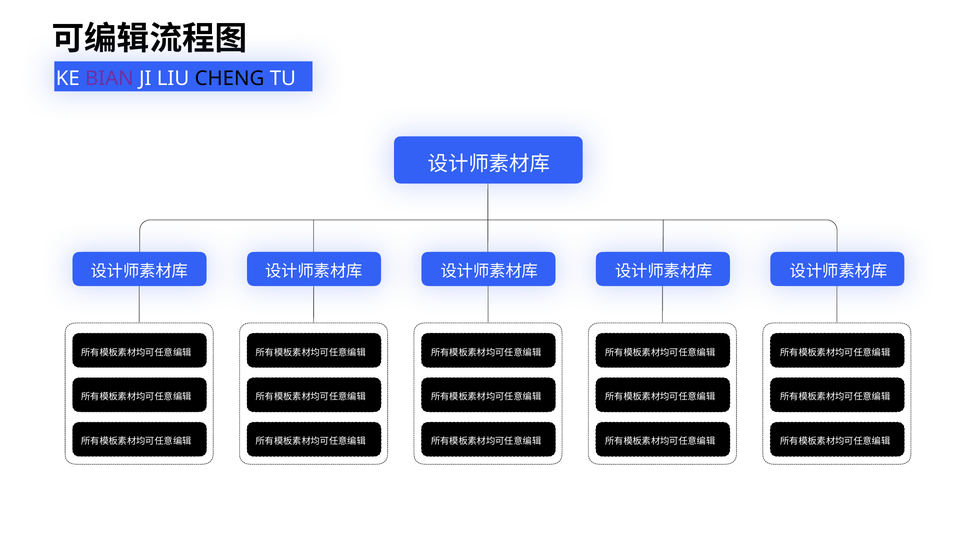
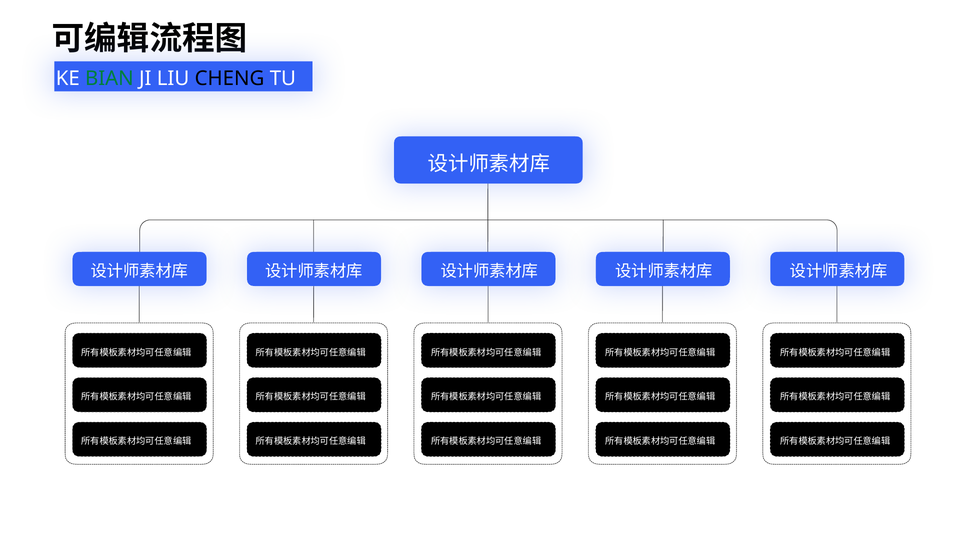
BIAN colour: purple -> green
